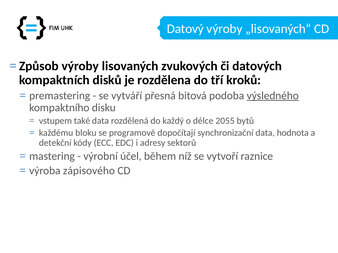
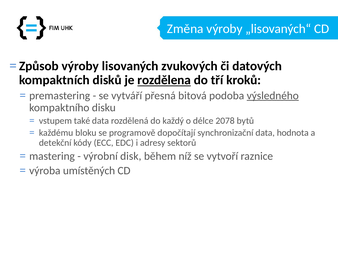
Datový: Datový -> Změna
rozdělena underline: none -> present
2055: 2055 -> 2078
účel: účel -> disk
zápisového: zápisového -> umístěných
